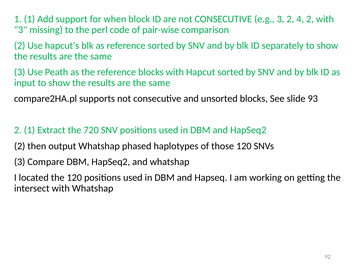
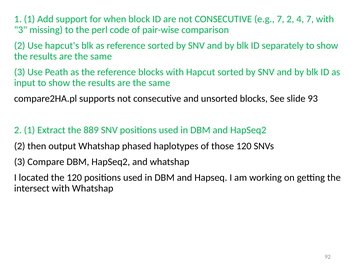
e.g 3: 3 -> 7
4 2: 2 -> 7
720: 720 -> 889
